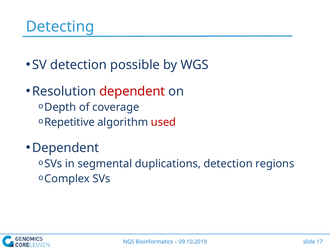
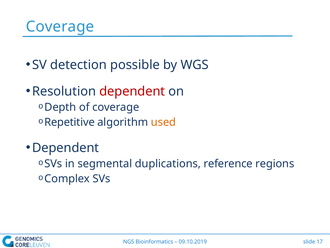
Detecting at (60, 26): Detecting -> Coverage
used colour: red -> orange
duplications detection: detection -> reference
